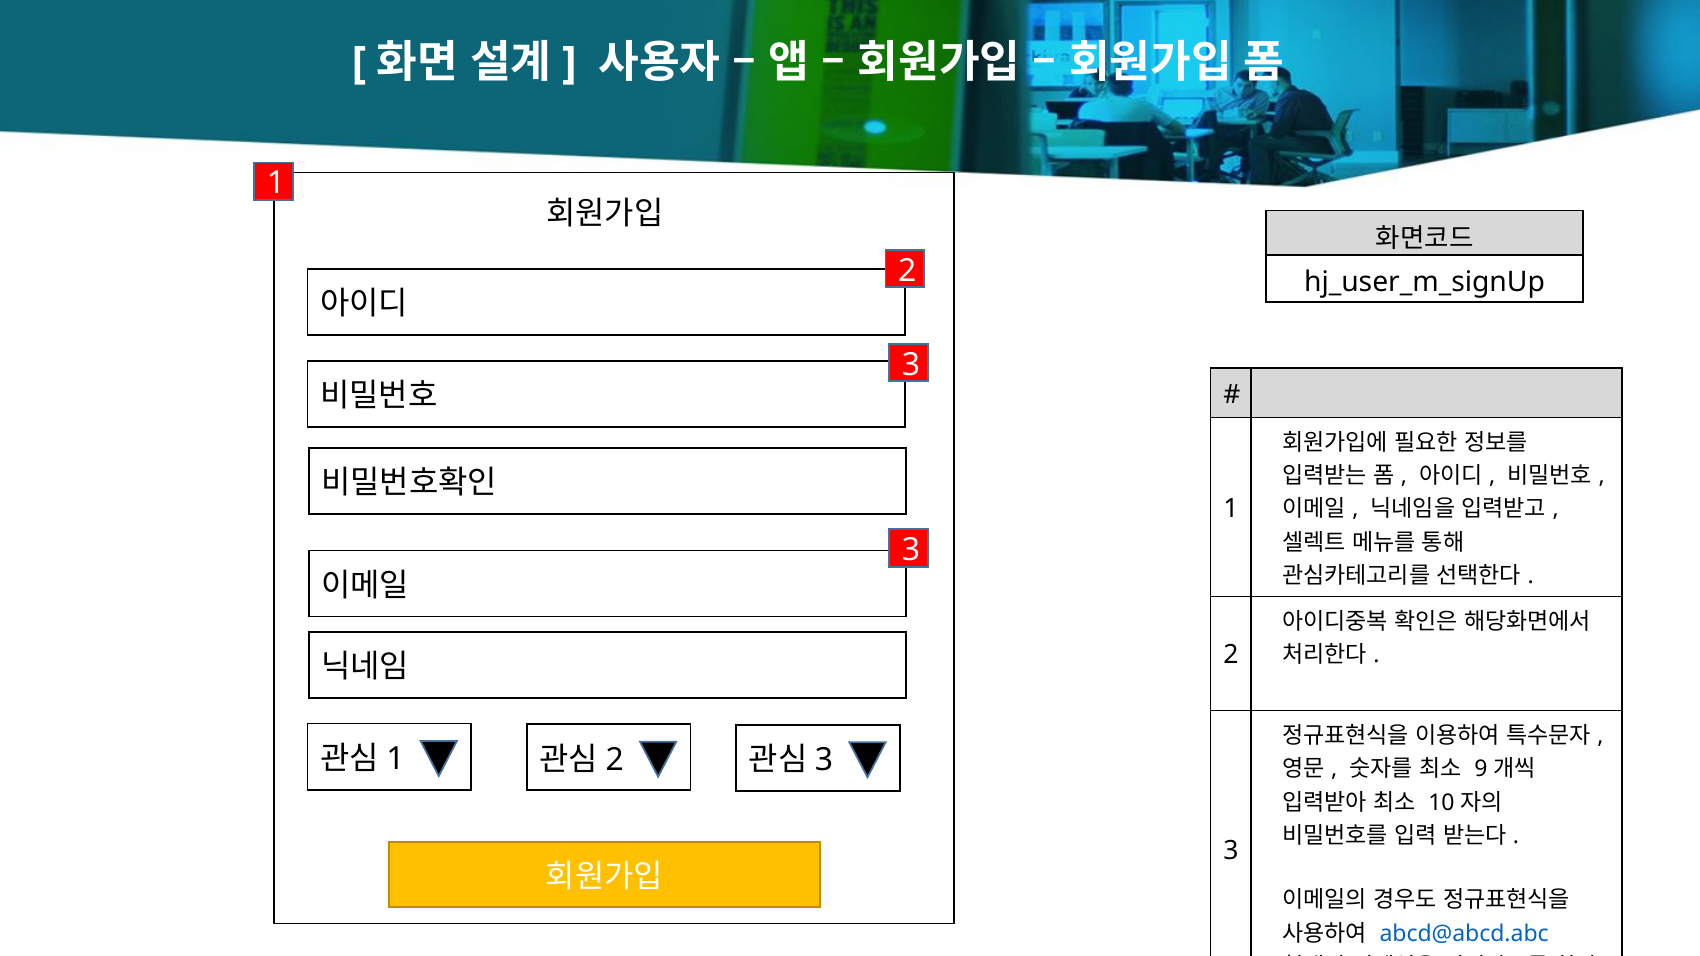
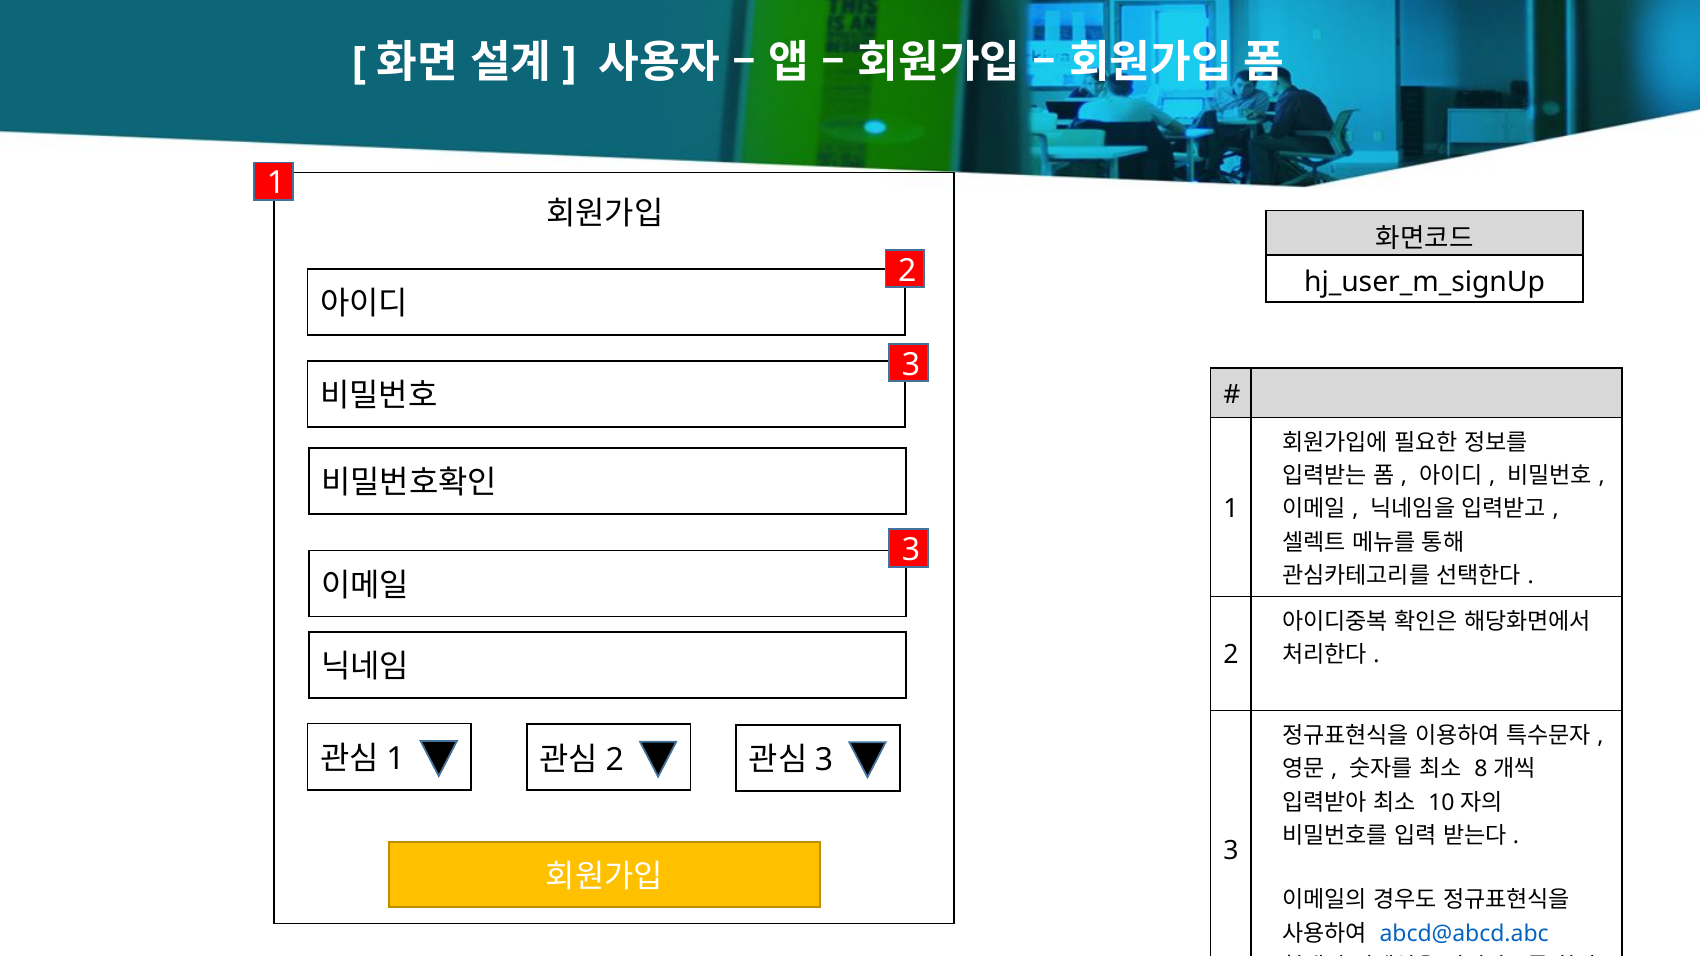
9: 9 -> 8
